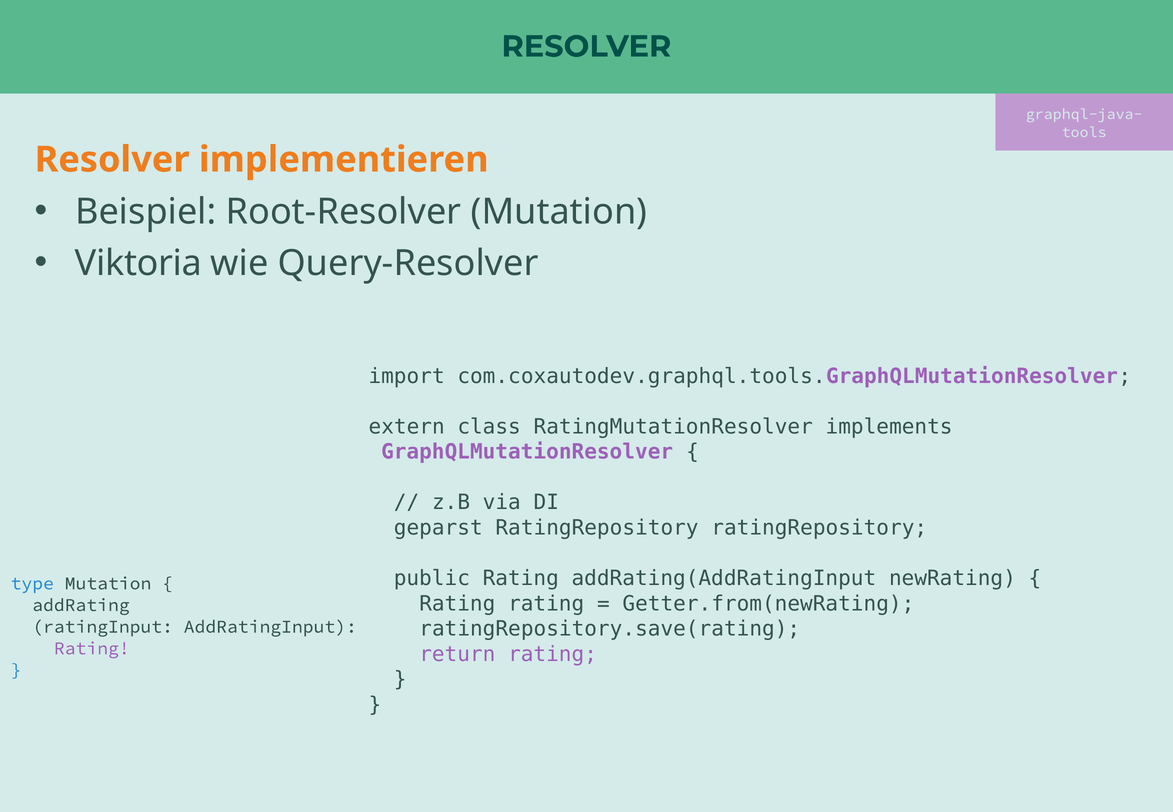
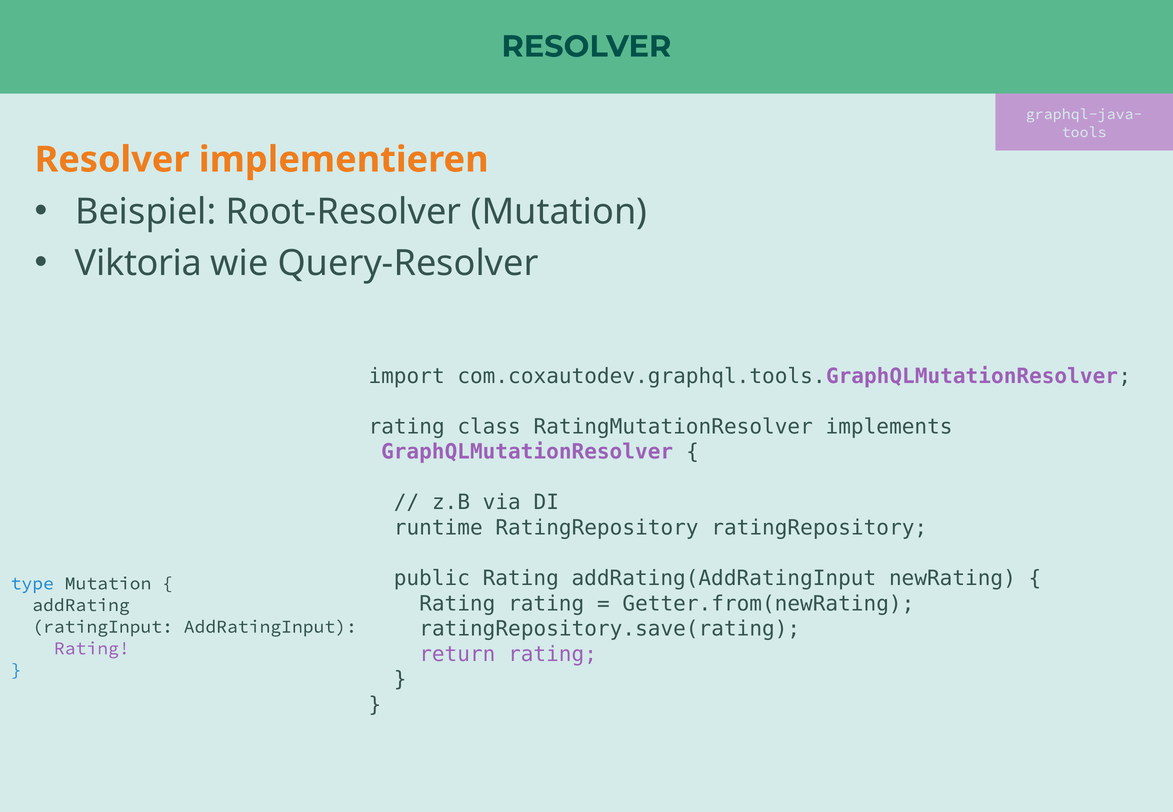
extern at (407, 427): extern -> rating
geparst: geparst -> runtime
